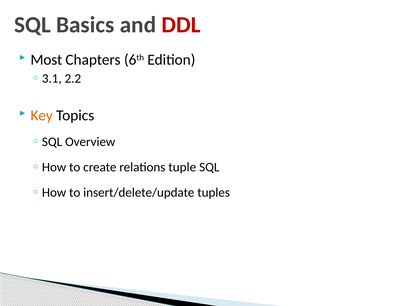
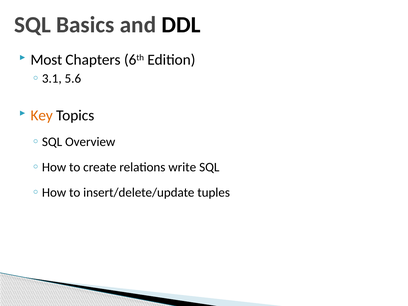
DDL colour: red -> black
2.2: 2.2 -> 5.6
tuple: tuple -> write
